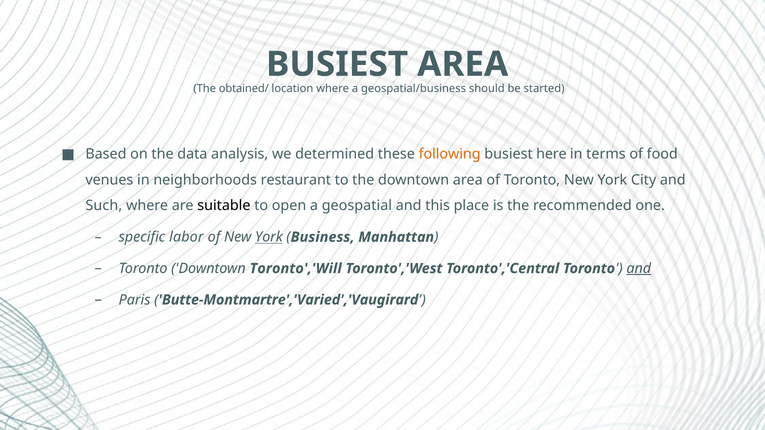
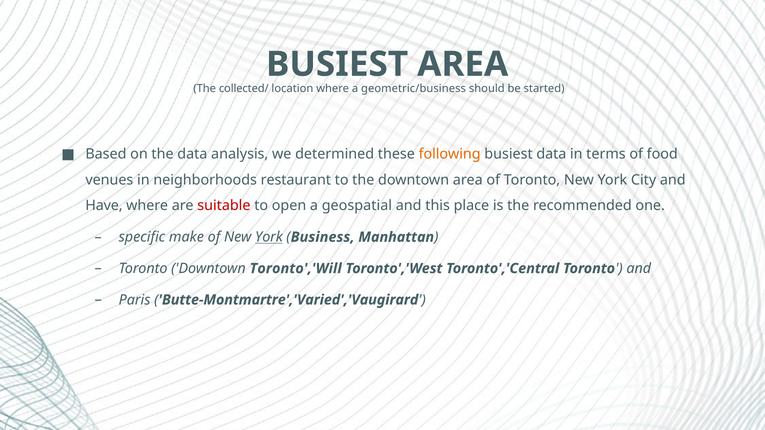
obtained/: obtained/ -> collected/
geospatial/business: geospatial/business -> geometric/business
busiest here: here -> data
Such: Such -> Have
suitable colour: black -> red
labor: labor -> make
and at (639, 269) underline: present -> none
